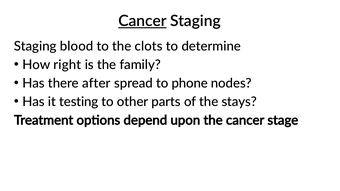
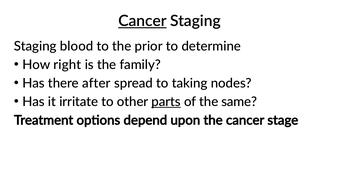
clots: clots -> prior
phone: phone -> taking
testing: testing -> irritate
parts underline: none -> present
stays: stays -> same
